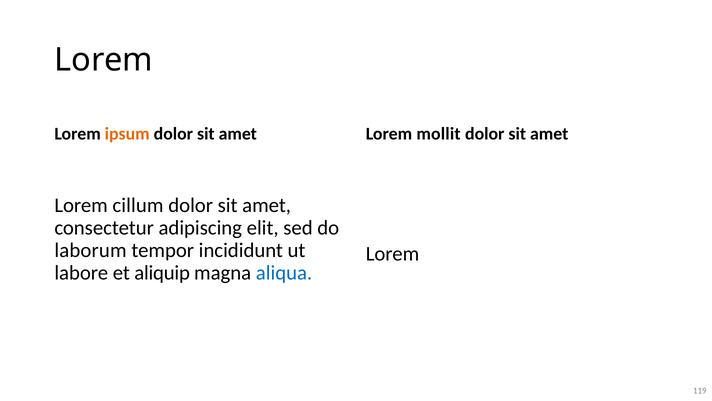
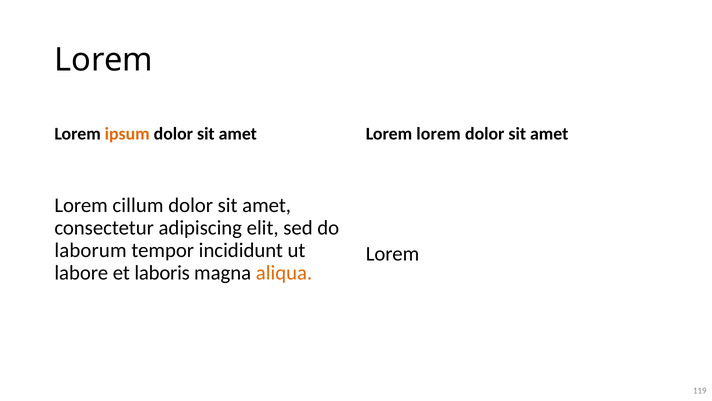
mollit at (438, 134): mollit -> lorem
aliquip: aliquip -> laboris
aliqua colour: blue -> orange
